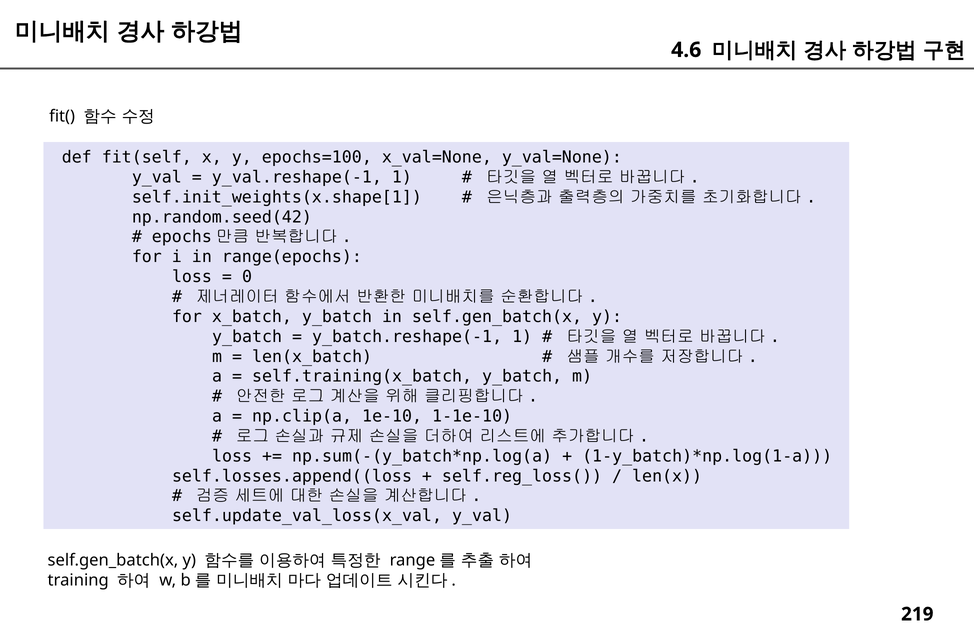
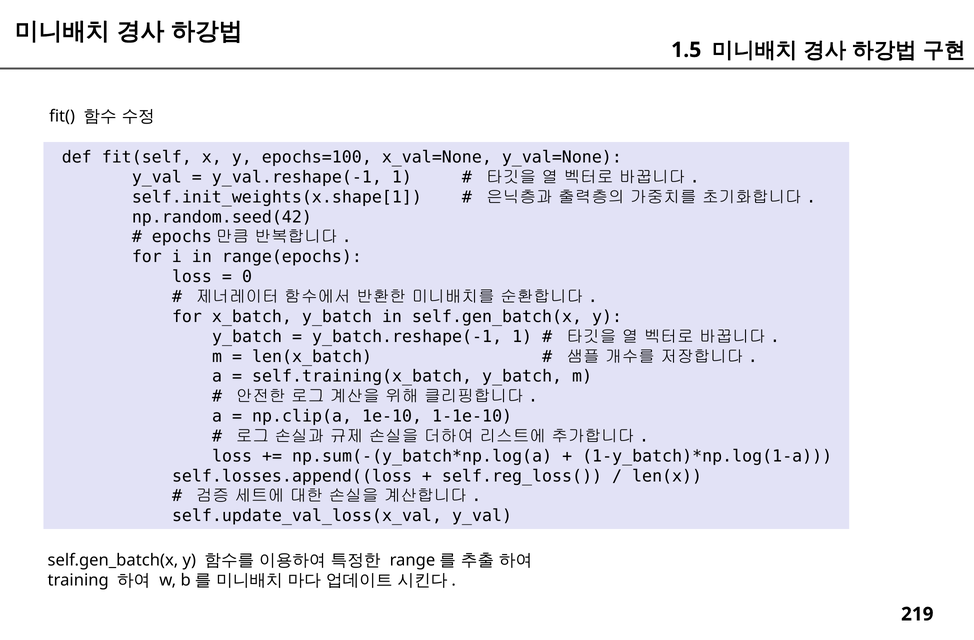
4.6: 4.6 -> 1.5
